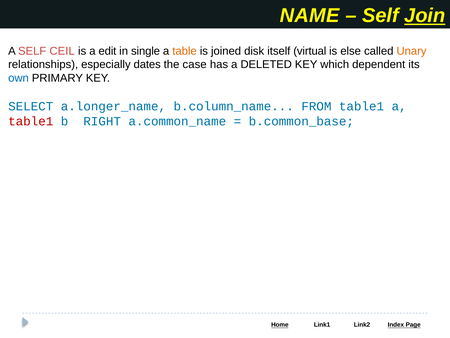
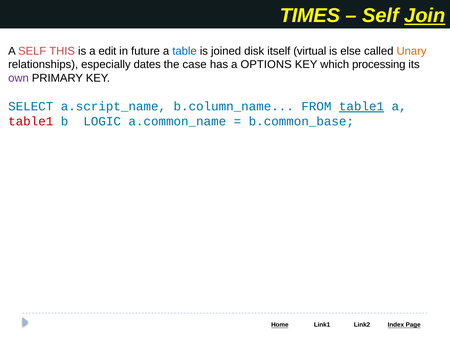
NAME: NAME -> TIMES
CEIL: CEIL -> THIS
single: single -> future
table colour: orange -> blue
DELETED: DELETED -> OPTIONS
dependent: dependent -> processing
own colour: blue -> purple
a.longer_name: a.longer_name -> a.script_name
table1 at (361, 106) underline: none -> present
RIGHT: RIGHT -> LOGIC
